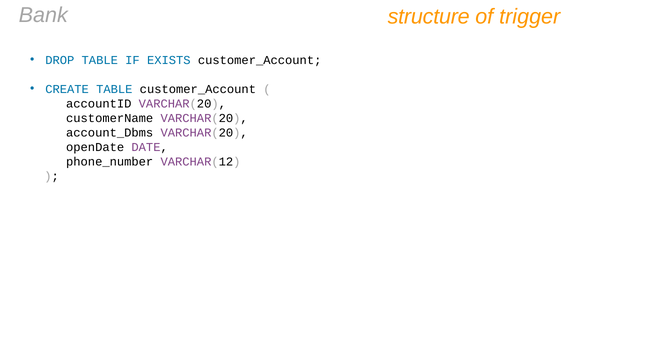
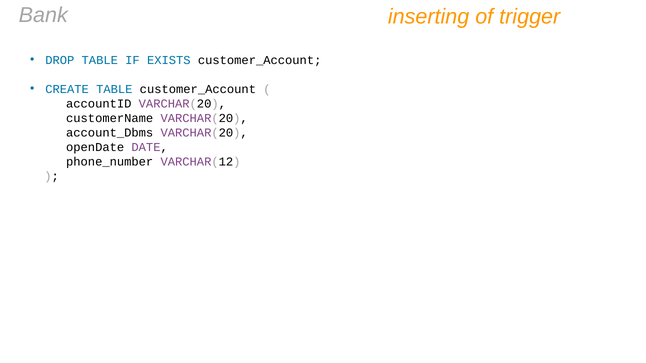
structure: structure -> inserting
